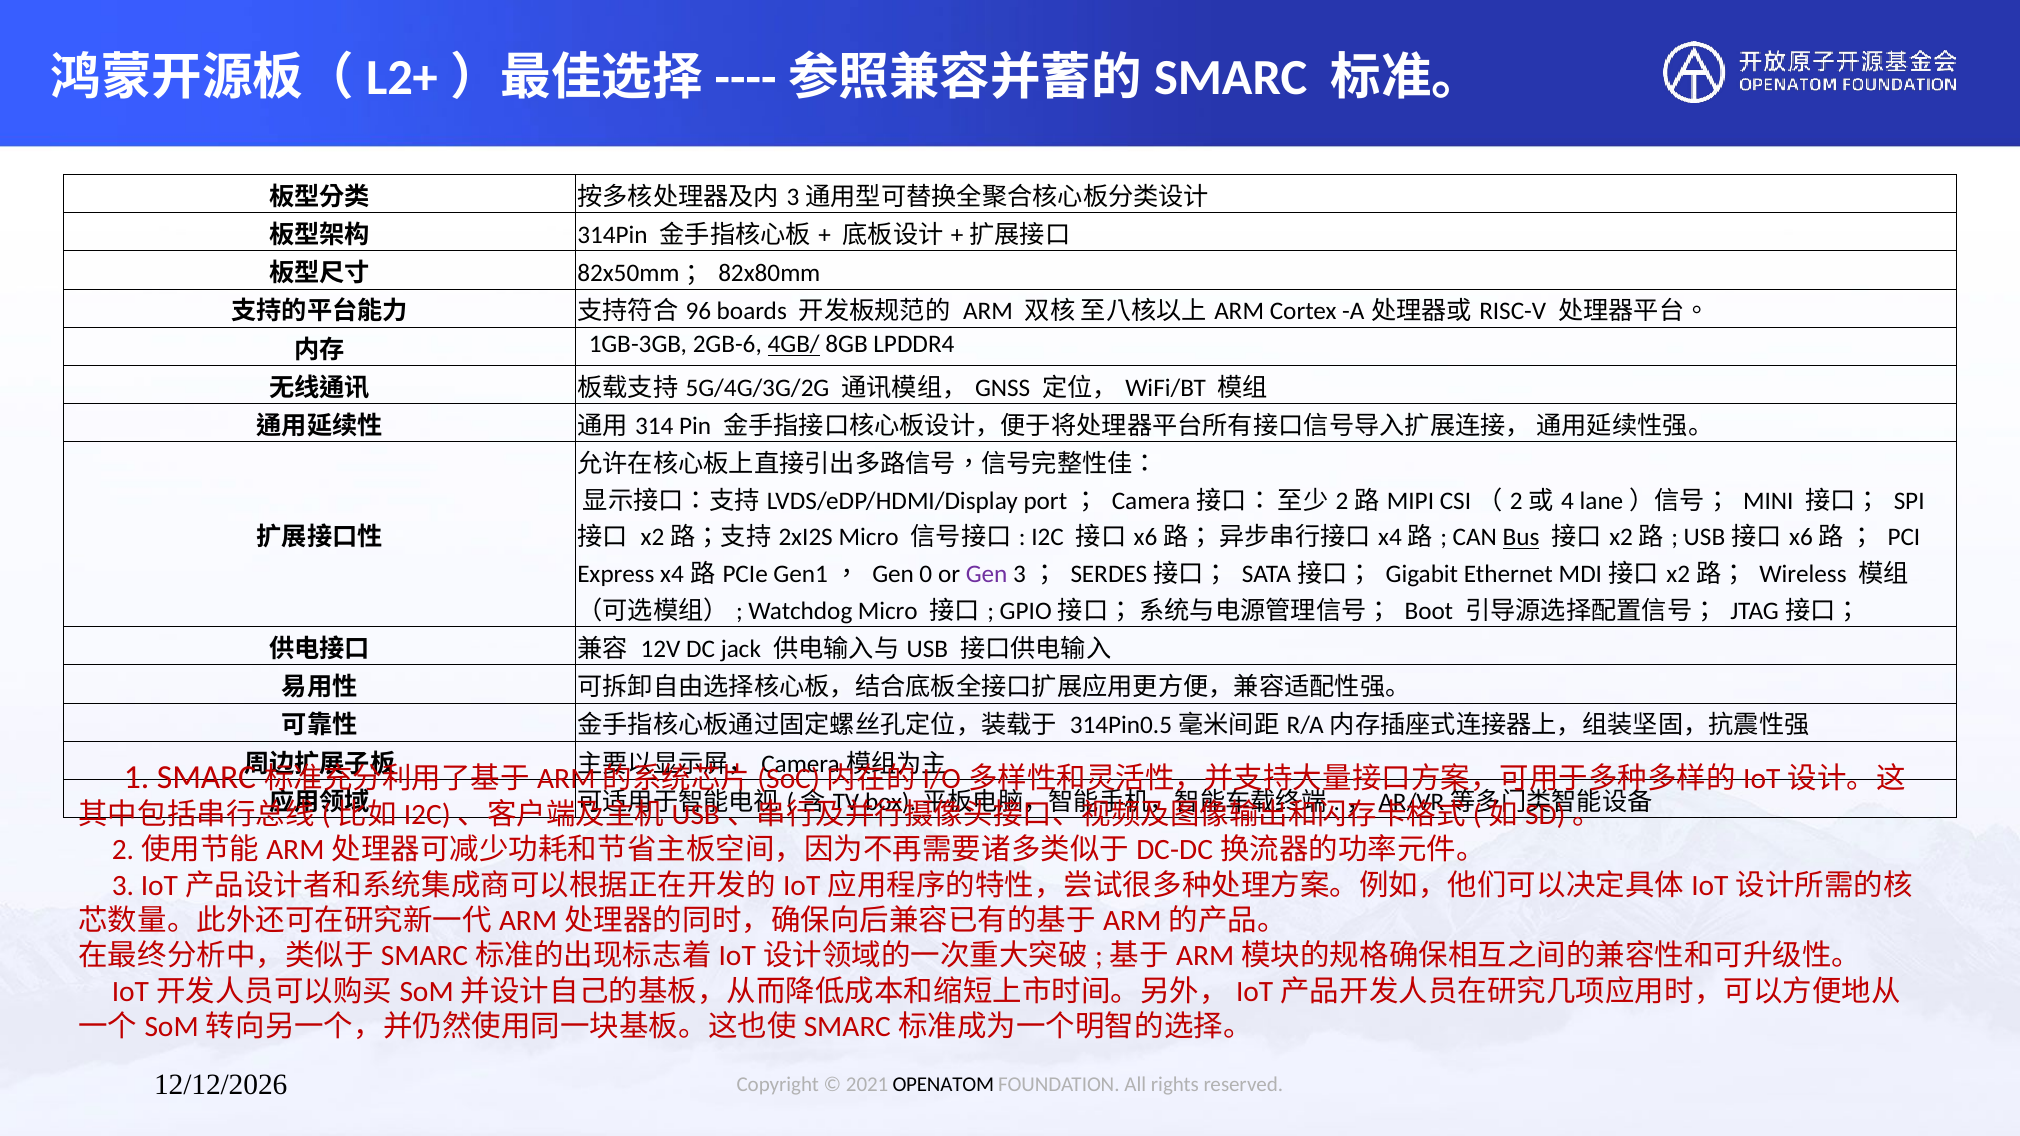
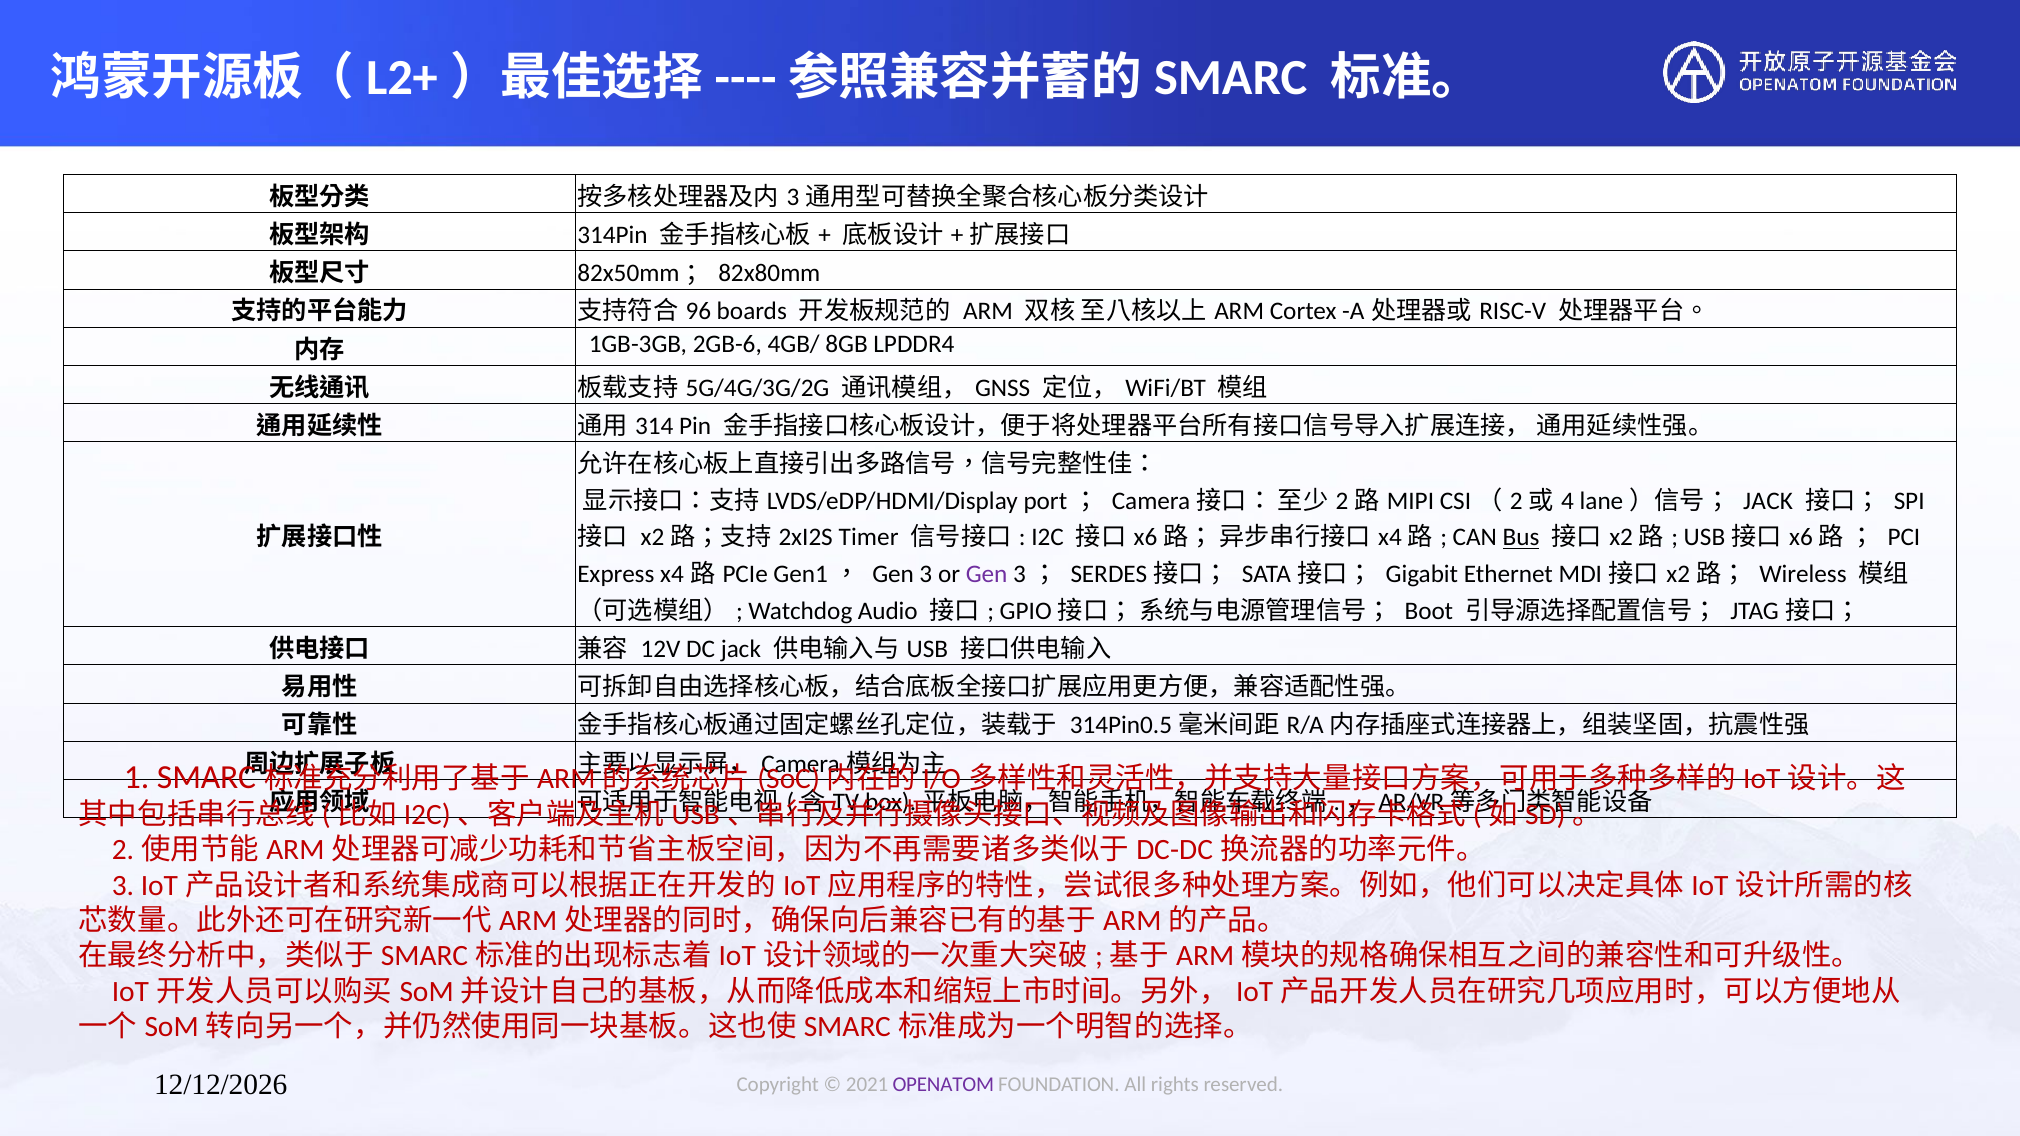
4GB/ underline: present -> none
MINI at (1768, 501): MINI -> JACK
Micro at (869, 538): Micro -> Timer
0 at (926, 574): 0 -> 3
Watchdog Micro: Micro -> Audio
OPENATOM colour: black -> purple
